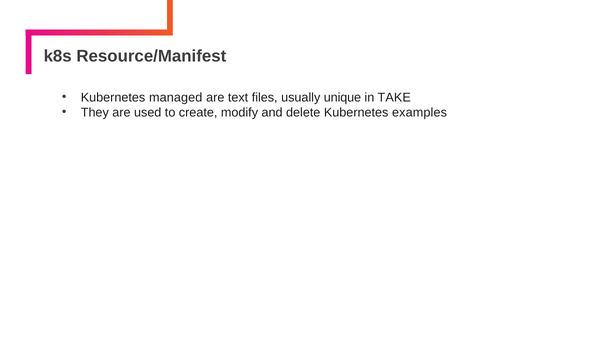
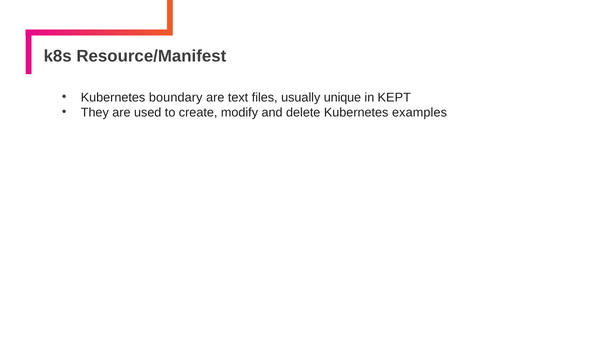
managed: managed -> boundary
TAKE: TAKE -> KEPT
